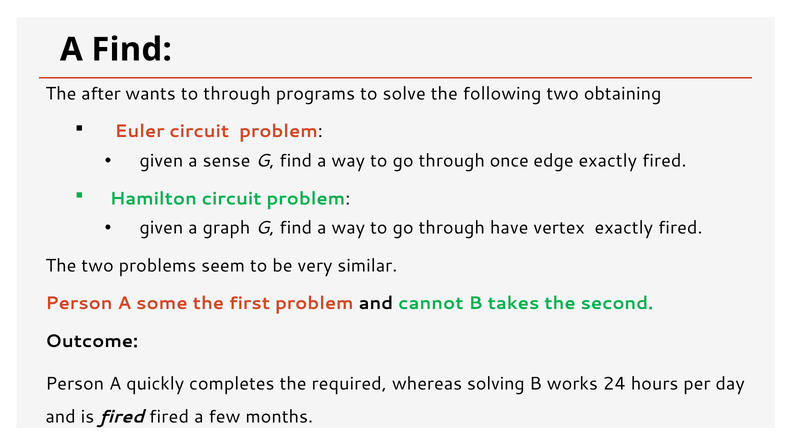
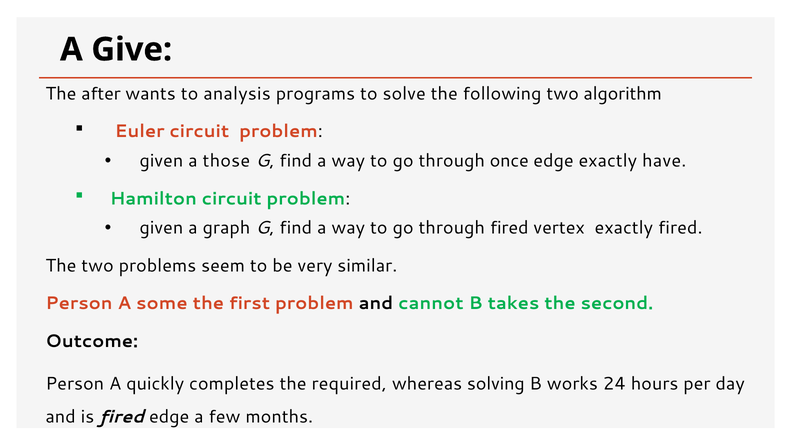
A Find: Find -> Give
to through: through -> analysis
obtaining: obtaining -> algorithm
sense: sense -> those
edge exactly fired: fired -> have
through have: have -> fired
fired fired: fired -> edge
